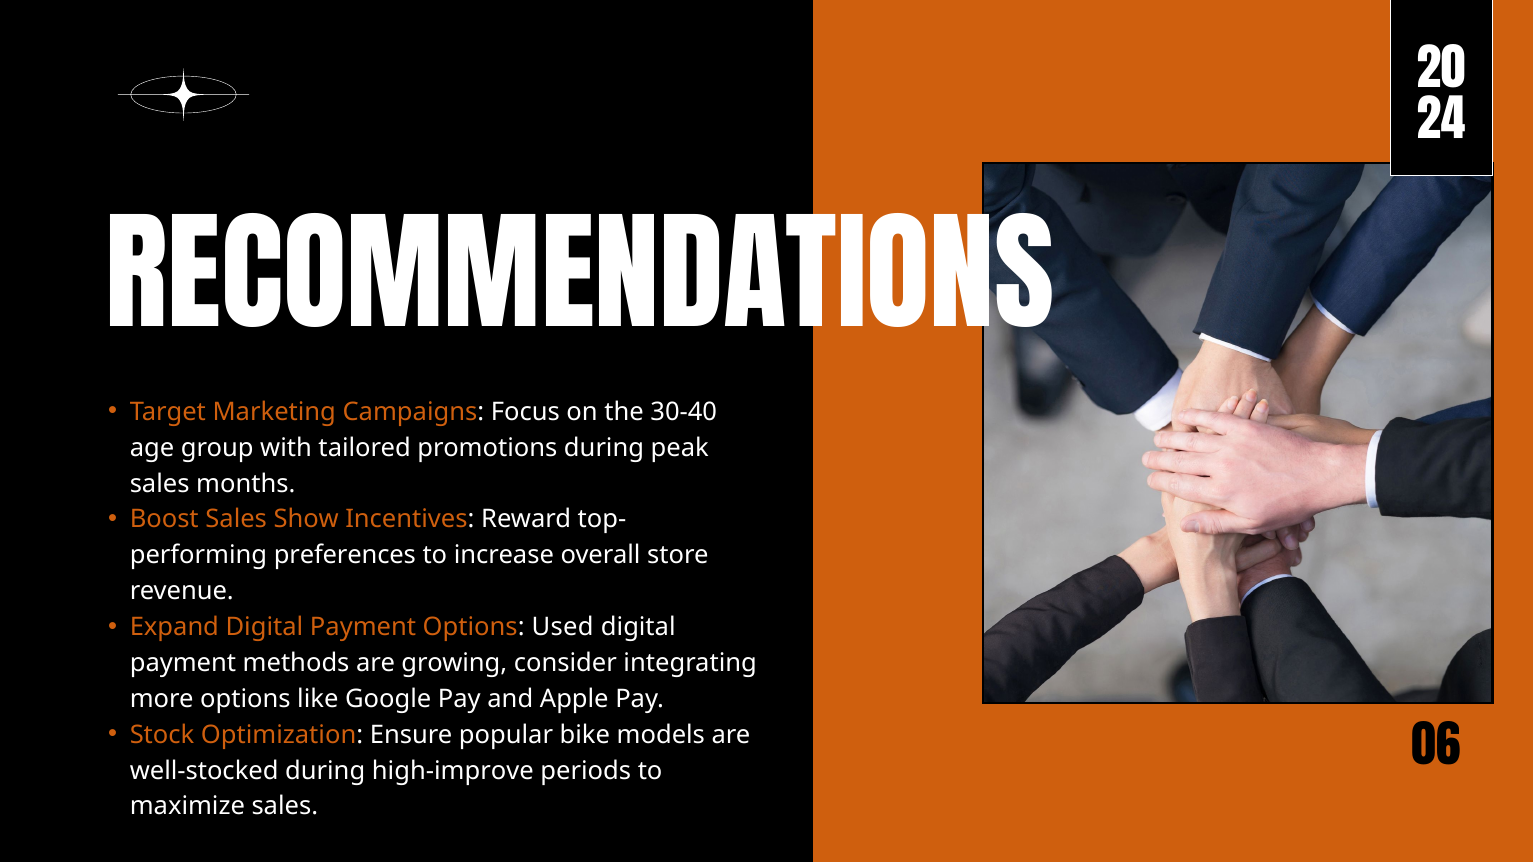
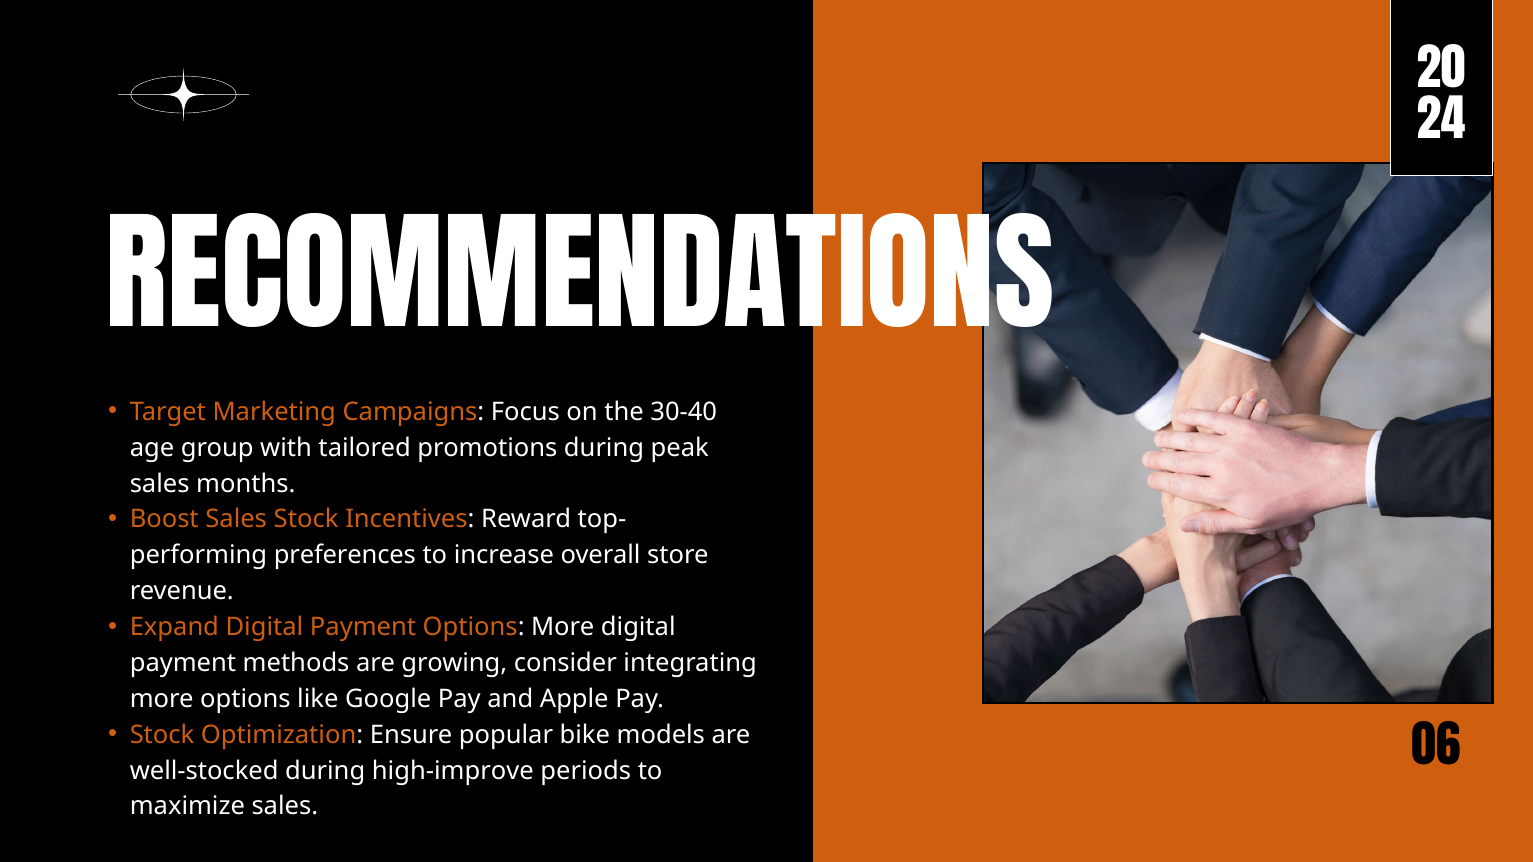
Sales Show: Show -> Stock
Options Used: Used -> More
